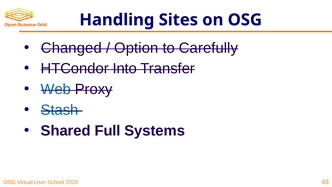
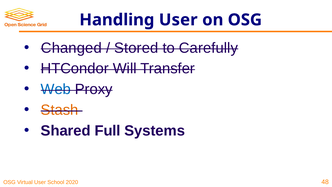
Handling Sites: Sites -> User
Option: Option -> Stored
Into: Into -> Will
Stash colour: blue -> orange
